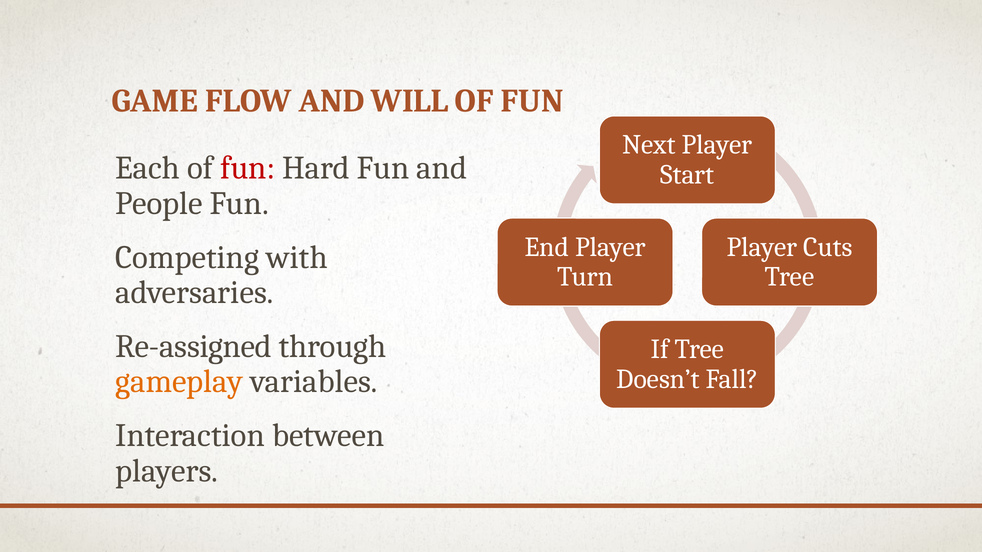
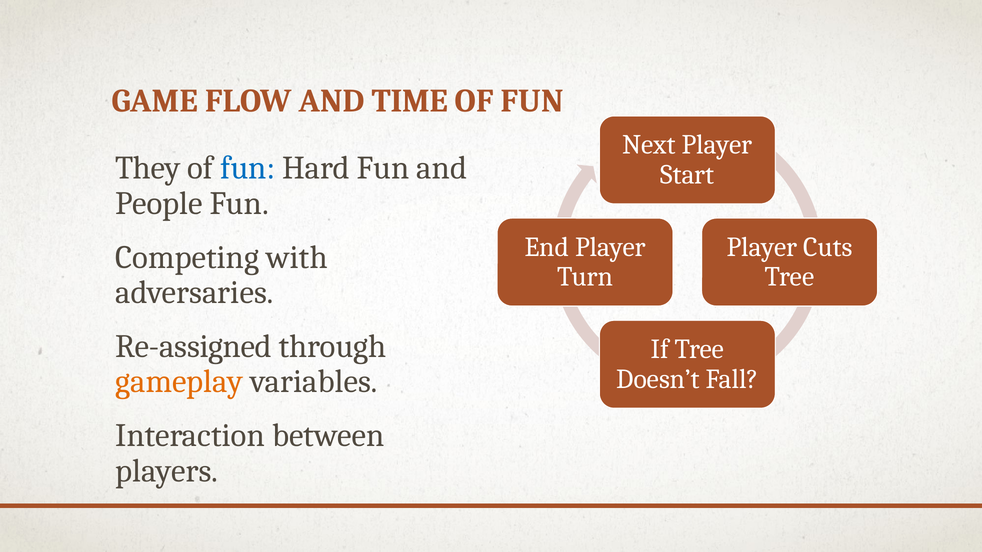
WILL: WILL -> TIME
Each: Each -> They
fun at (248, 168) colour: red -> blue
